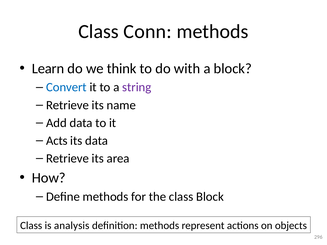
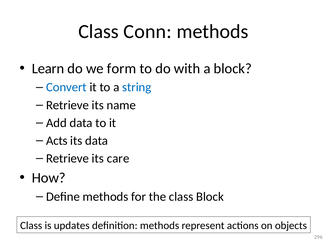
think: think -> form
string colour: purple -> blue
area: area -> care
analysis: analysis -> updates
